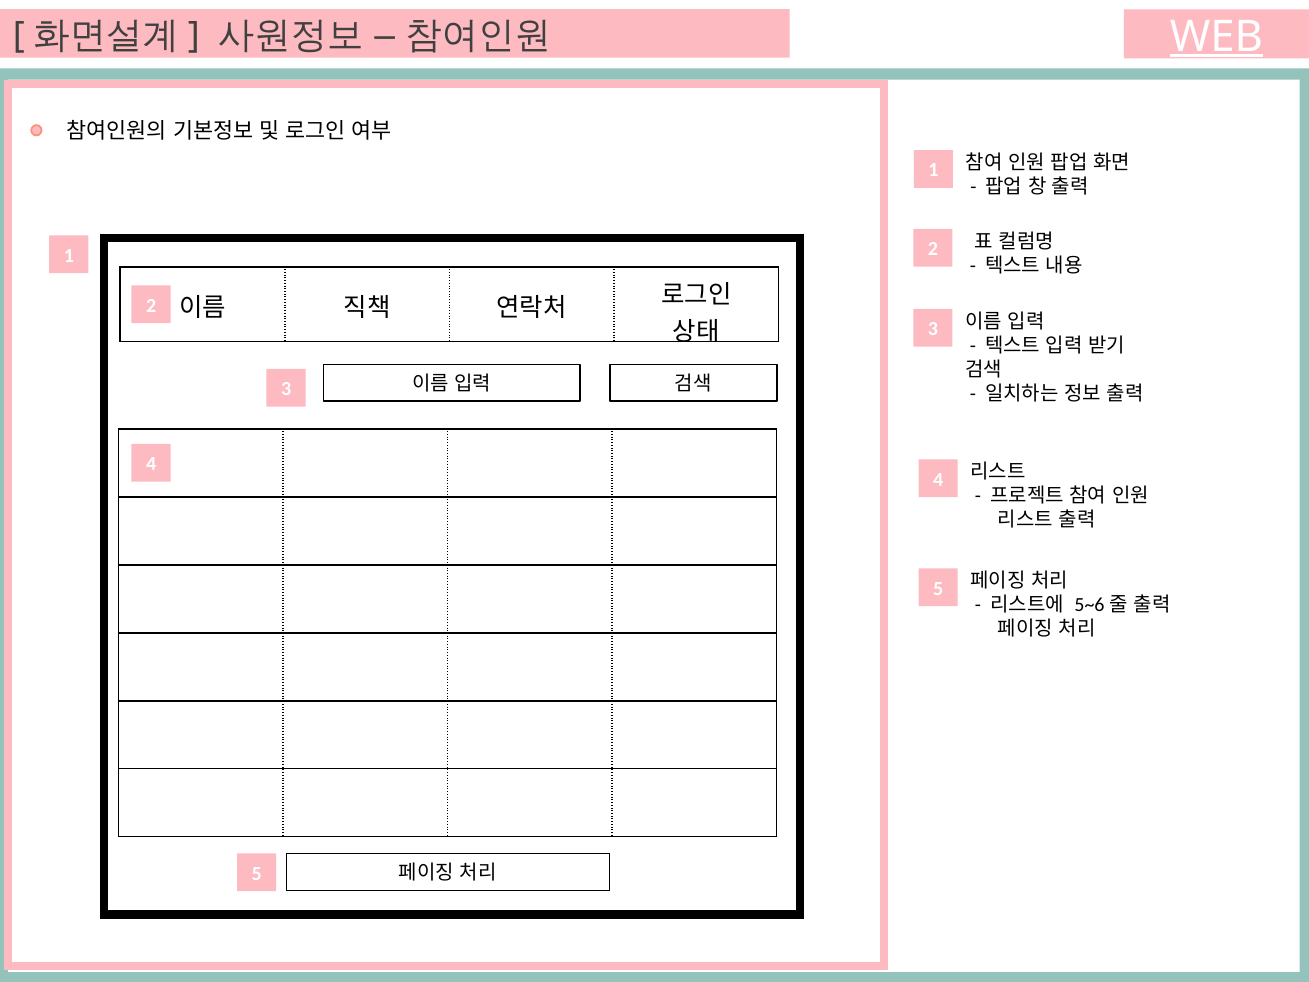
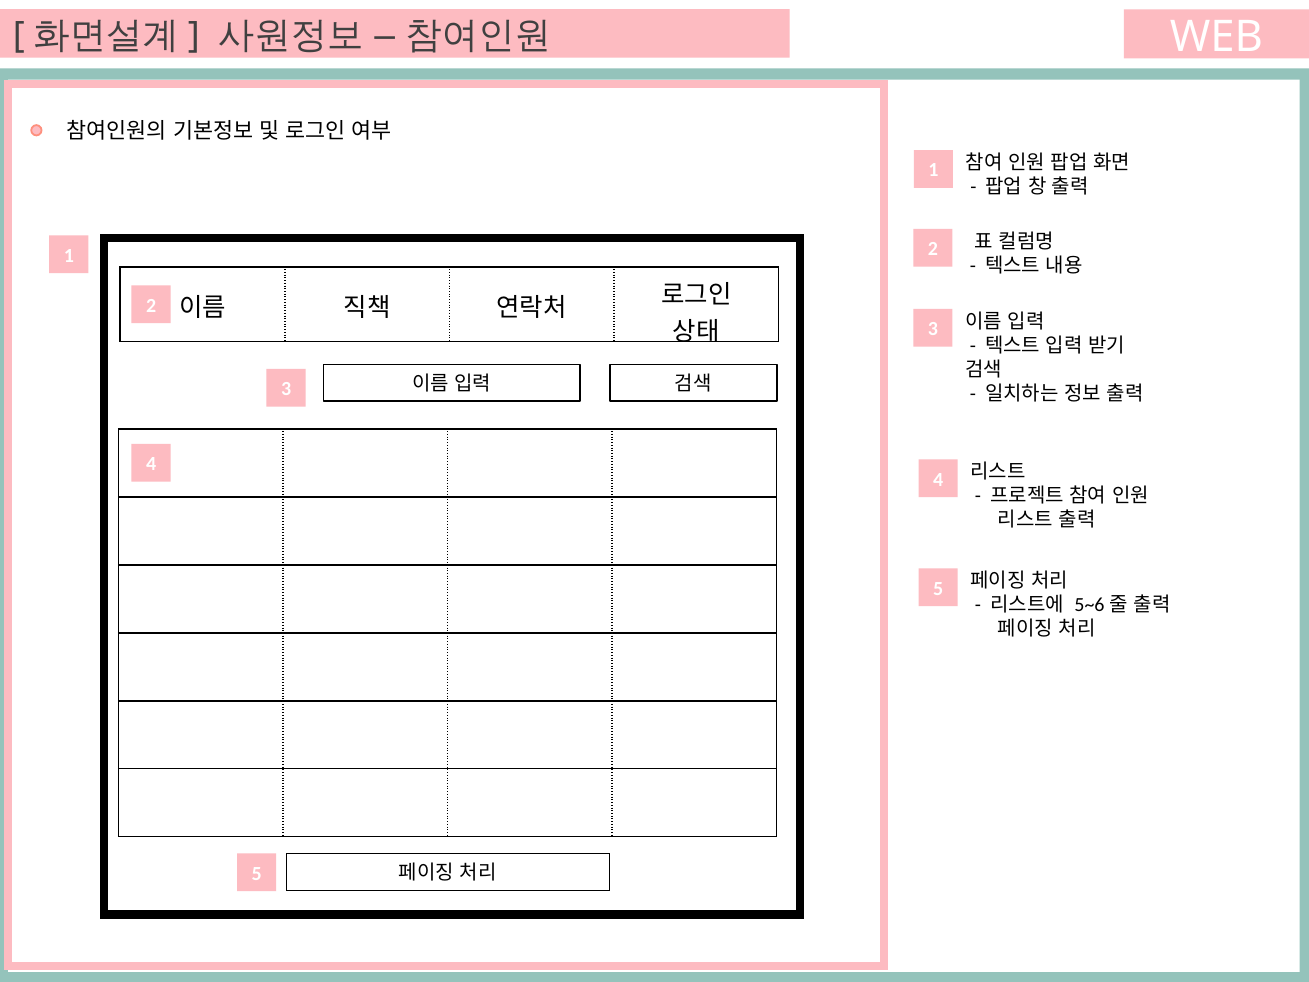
WEB underline: present -> none
